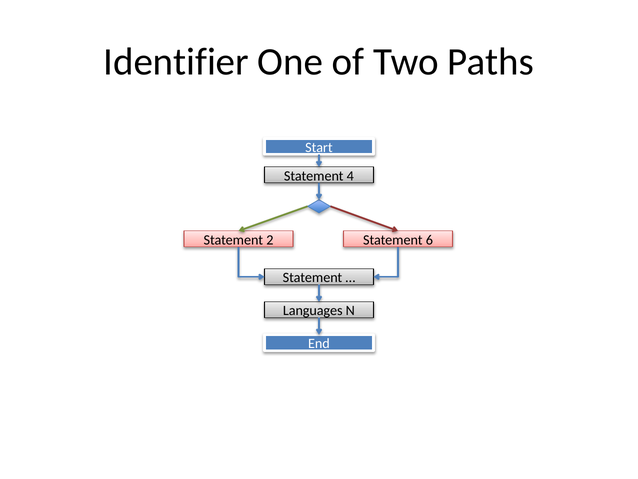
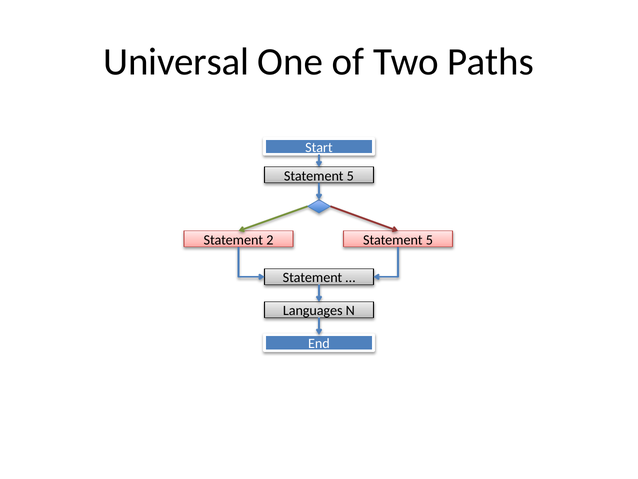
Identifier: Identifier -> Universal
4 at (350, 176): 4 -> 5
6 at (429, 240): 6 -> 5
